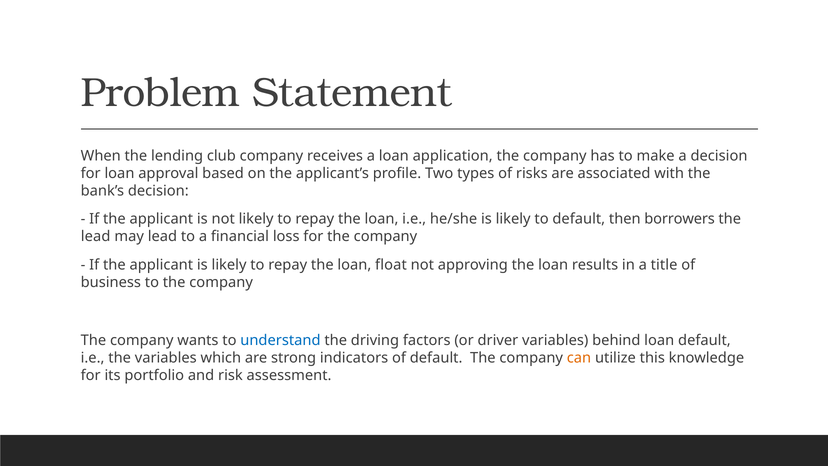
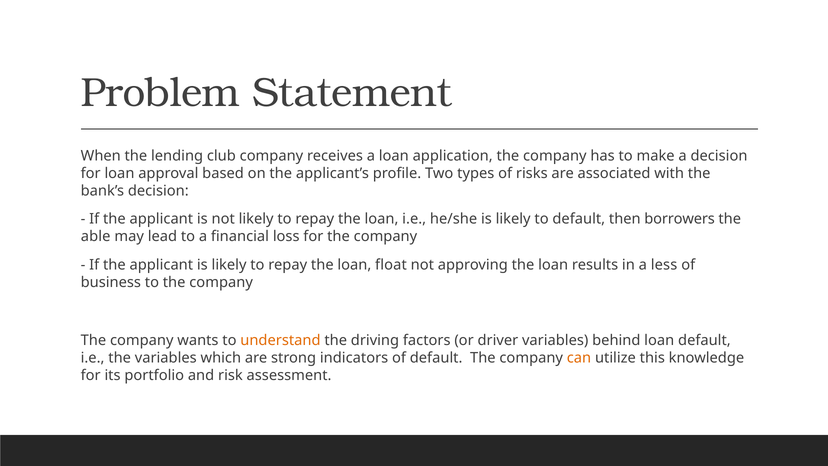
lead at (96, 236): lead -> able
title: title -> less
understand colour: blue -> orange
